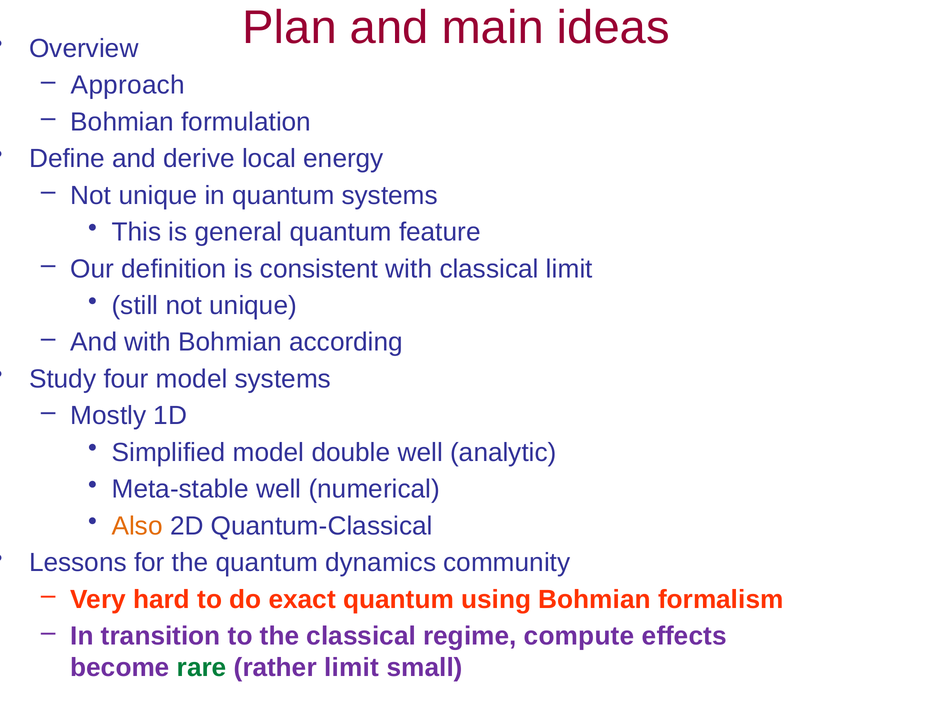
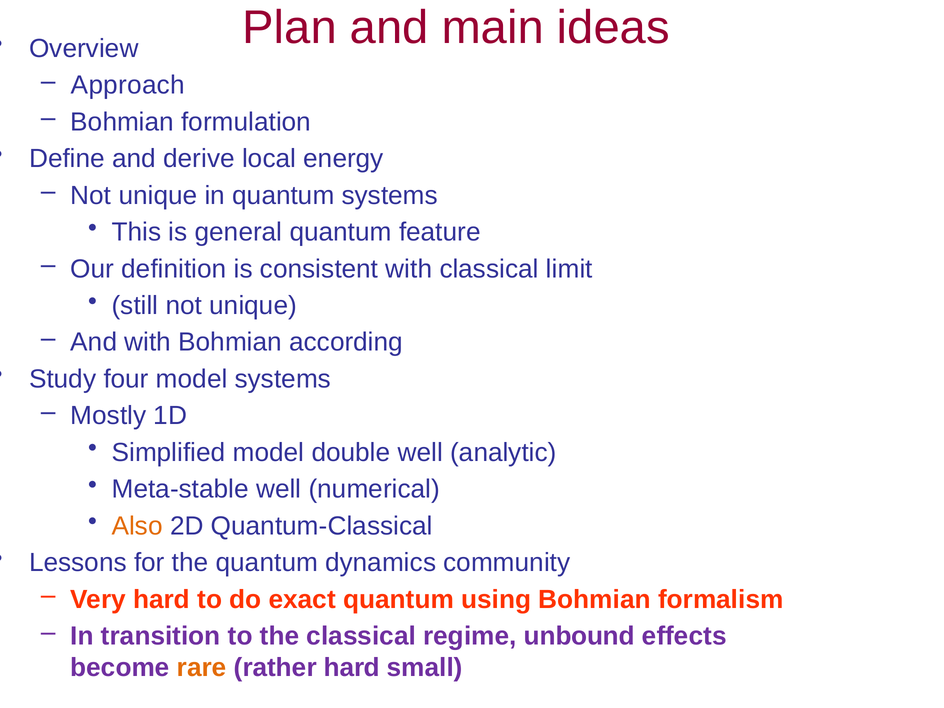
compute: compute -> unbound
rare colour: green -> orange
rather limit: limit -> hard
